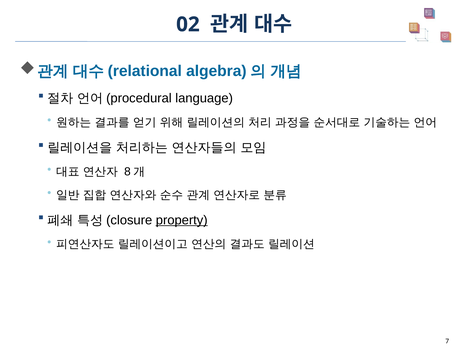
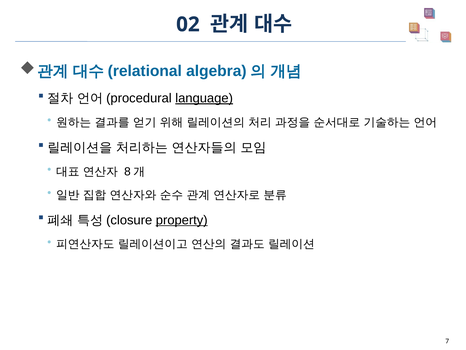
language underline: none -> present
